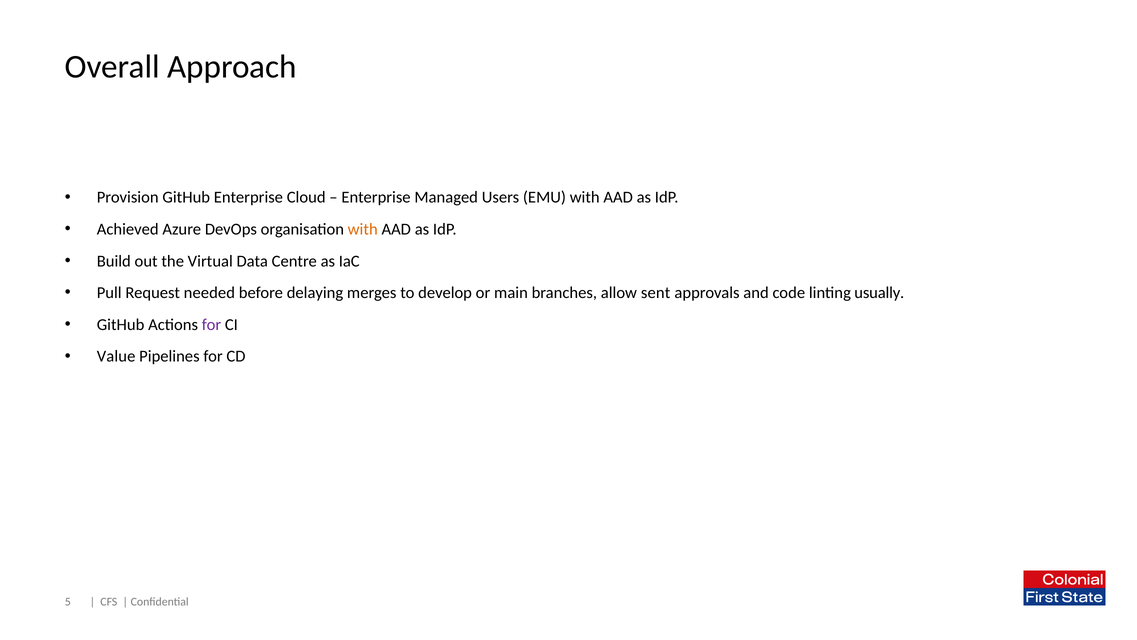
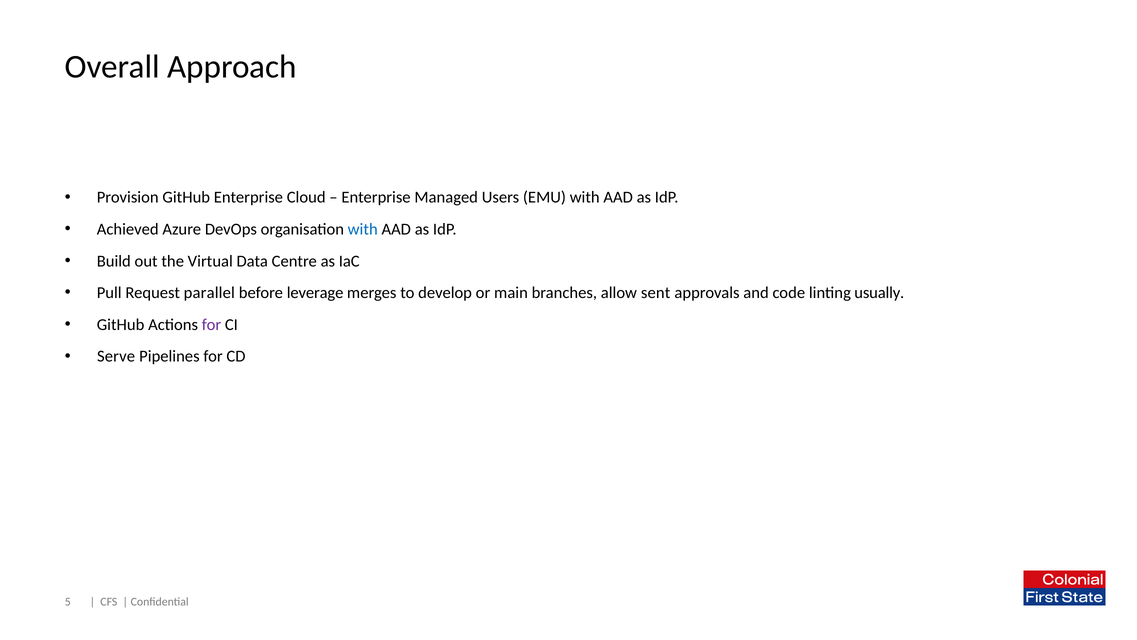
with at (363, 229) colour: orange -> blue
needed: needed -> parallel
delaying: delaying -> leverage
Value: Value -> Serve
